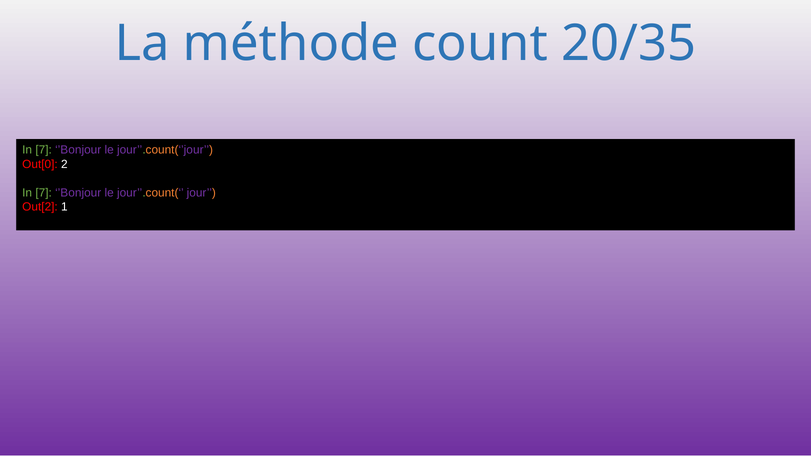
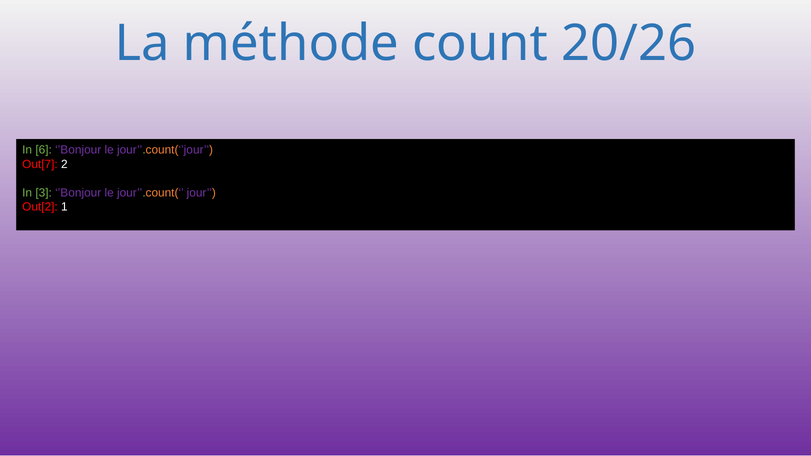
20/35: 20/35 -> 20/26
7 at (44, 150): 7 -> 6
Out[0: Out[0 -> Out[7
7 at (44, 193): 7 -> 3
